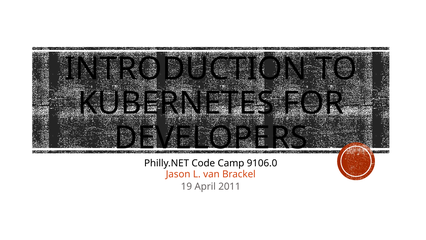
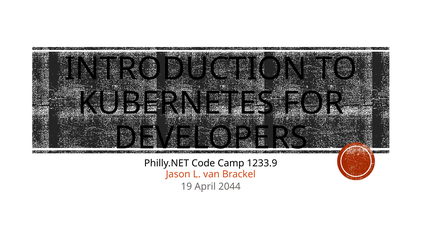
9106.0: 9106.0 -> 1233.9
2011: 2011 -> 2044
